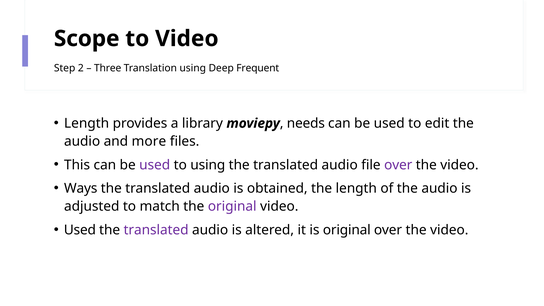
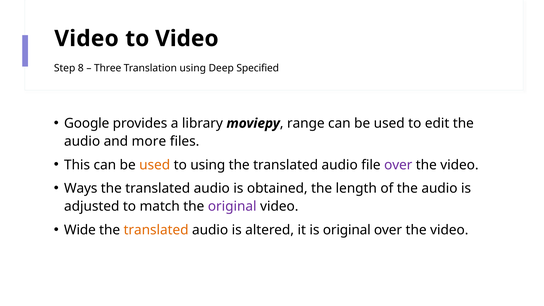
Scope at (87, 39): Scope -> Video
2: 2 -> 8
Frequent: Frequent -> Specified
Length at (87, 123): Length -> Google
needs: needs -> range
used at (155, 165) colour: purple -> orange
Used at (80, 230): Used -> Wide
translated at (156, 230) colour: purple -> orange
